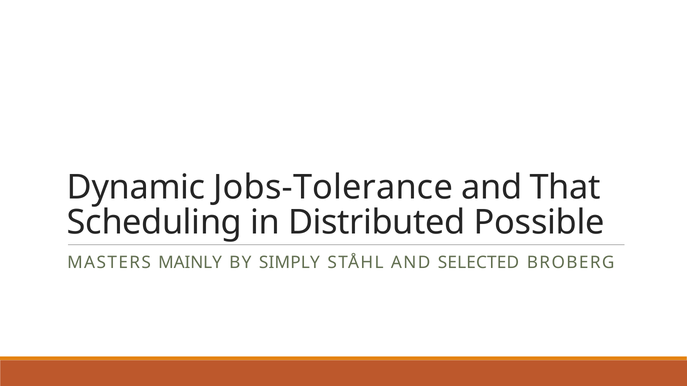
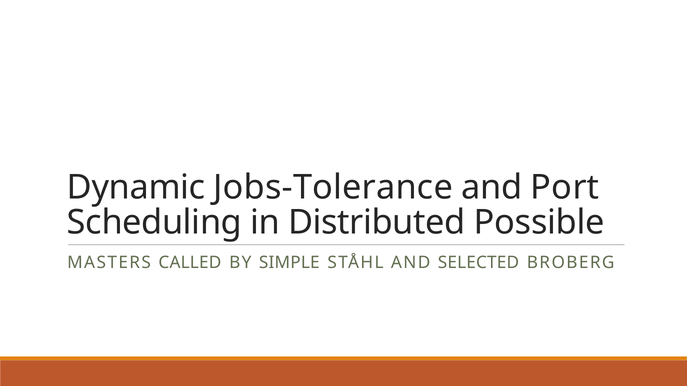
That: That -> Port
MAINLY: MAINLY -> CALLED
SIMPLY: SIMPLY -> SIMPLE
